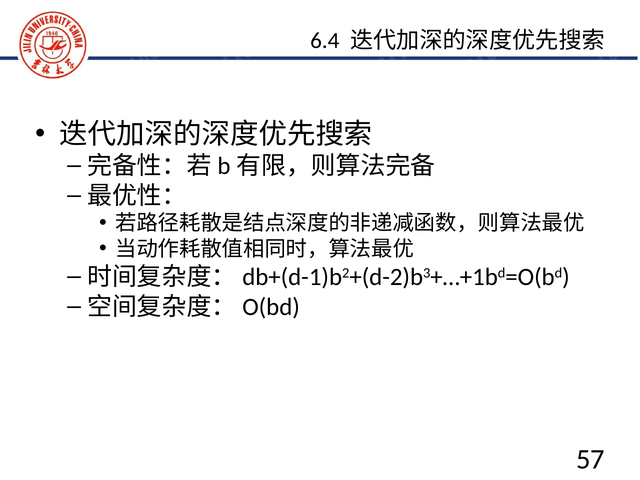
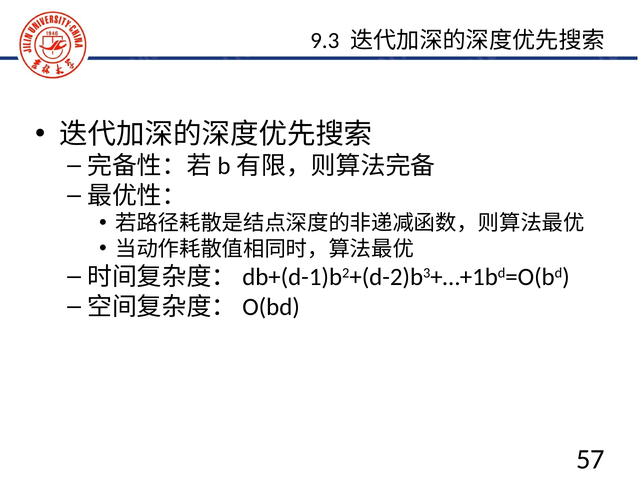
6.4: 6.4 -> 9.3
